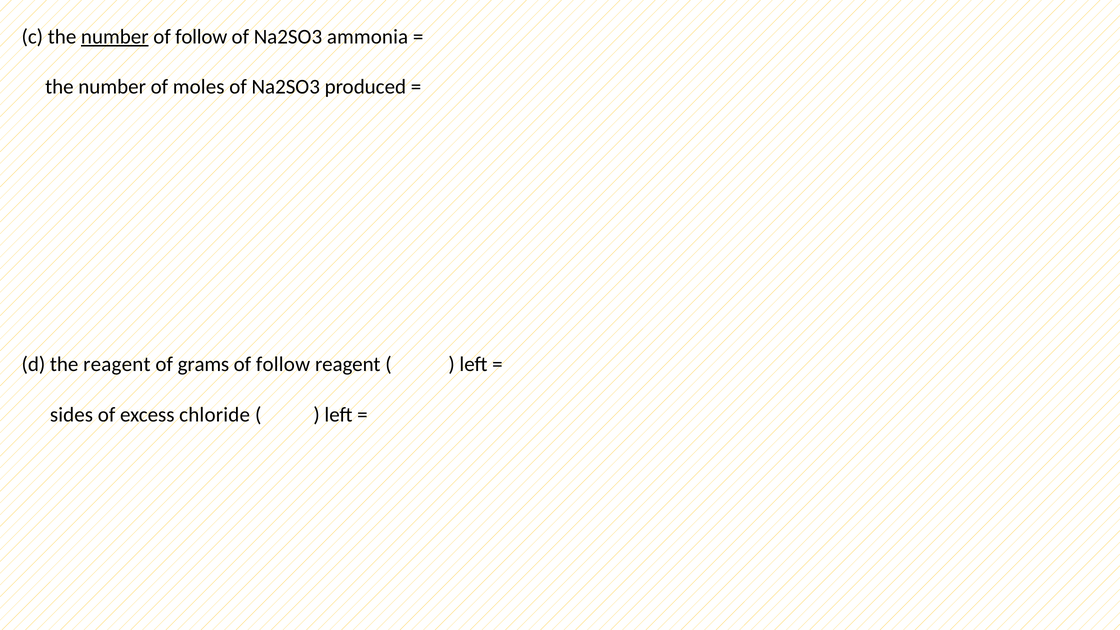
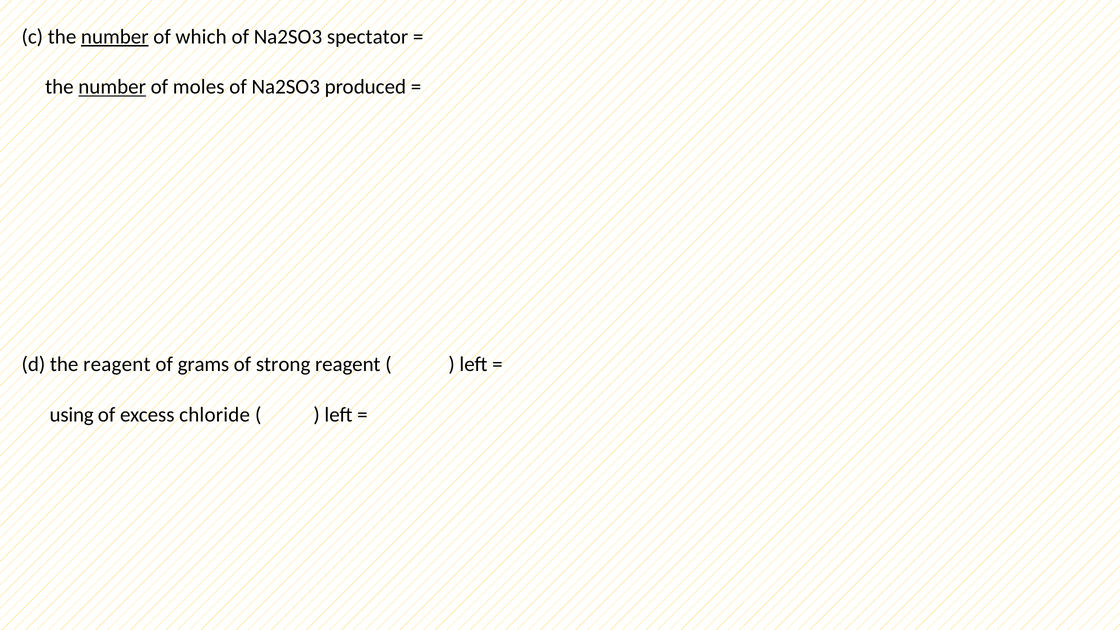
follow at (201, 37): follow -> which
ammonia: ammonia -> spectator
number at (112, 87) underline: none -> present
follow at (283, 364): follow -> strong
sides: sides -> using
